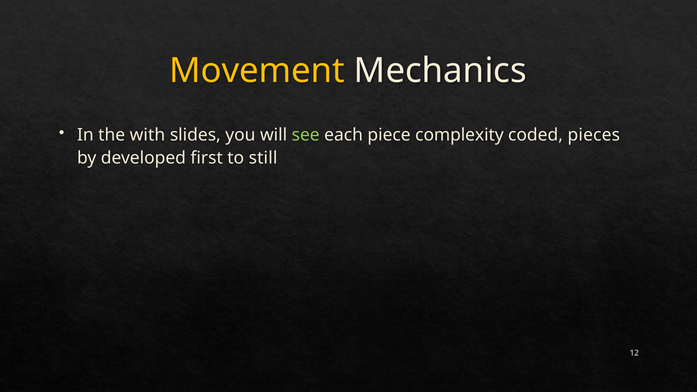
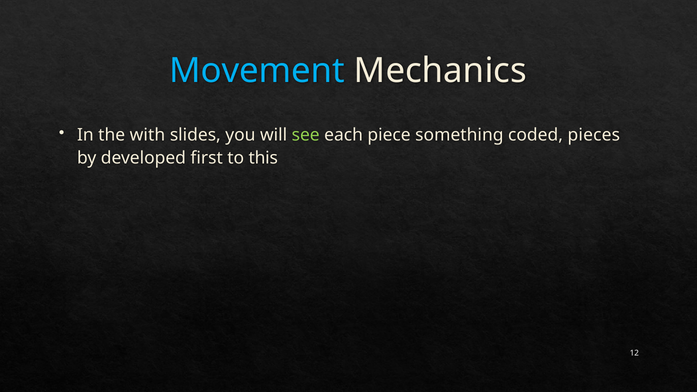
Movement colour: yellow -> light blue
complexity: complexity -> something
still: still -> this
